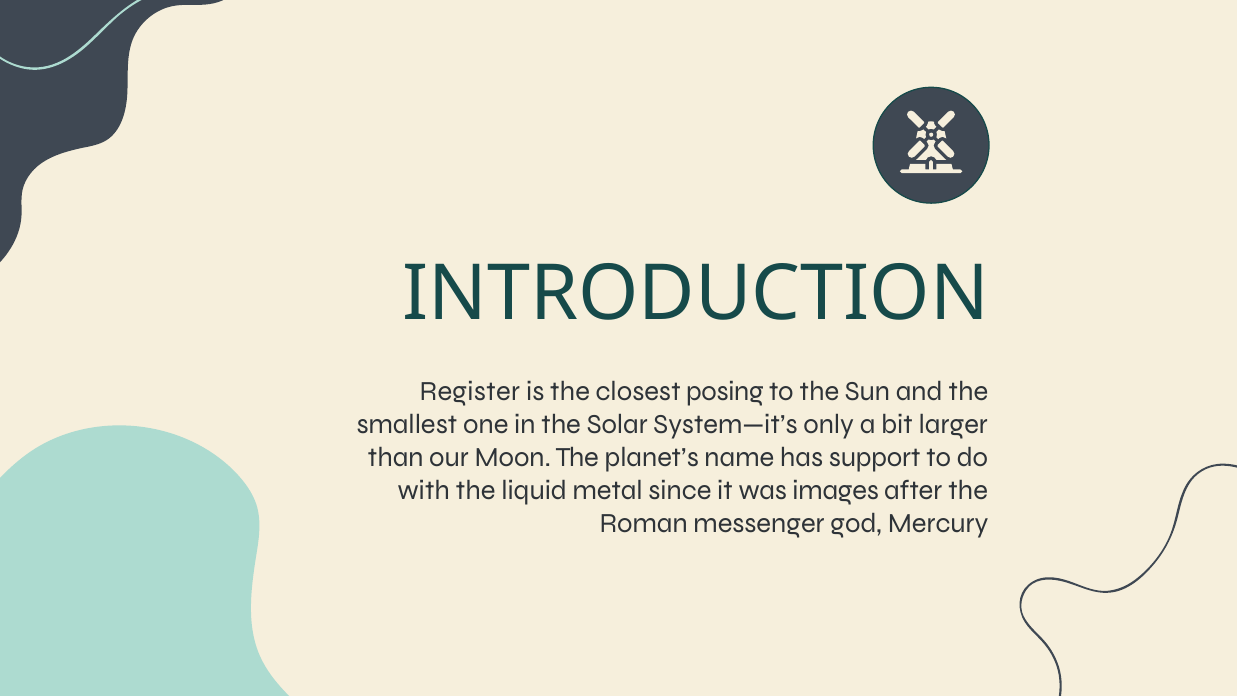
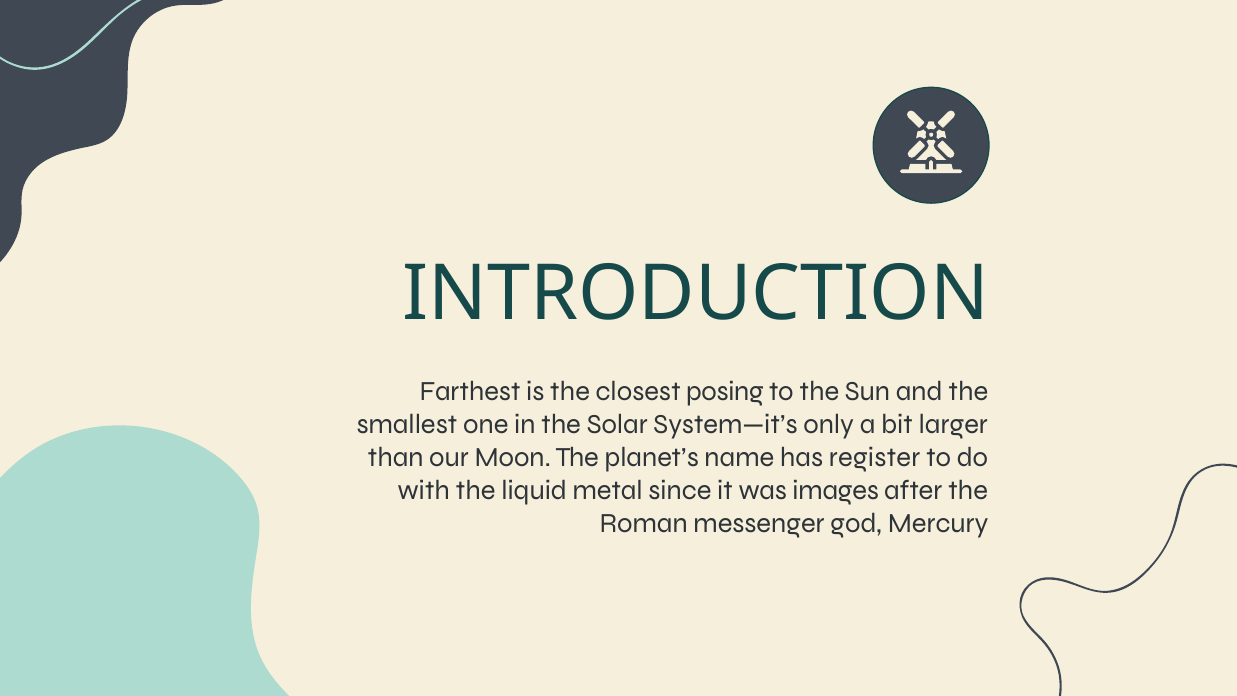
Register: Register -> Farthest
support: support -> register
